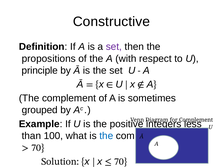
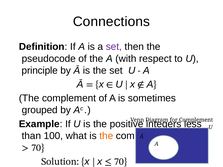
Constructive: Constructive -> Connections
propositions: propositions -> pseudocode
the at (106, 136) colour: blue -> orange
